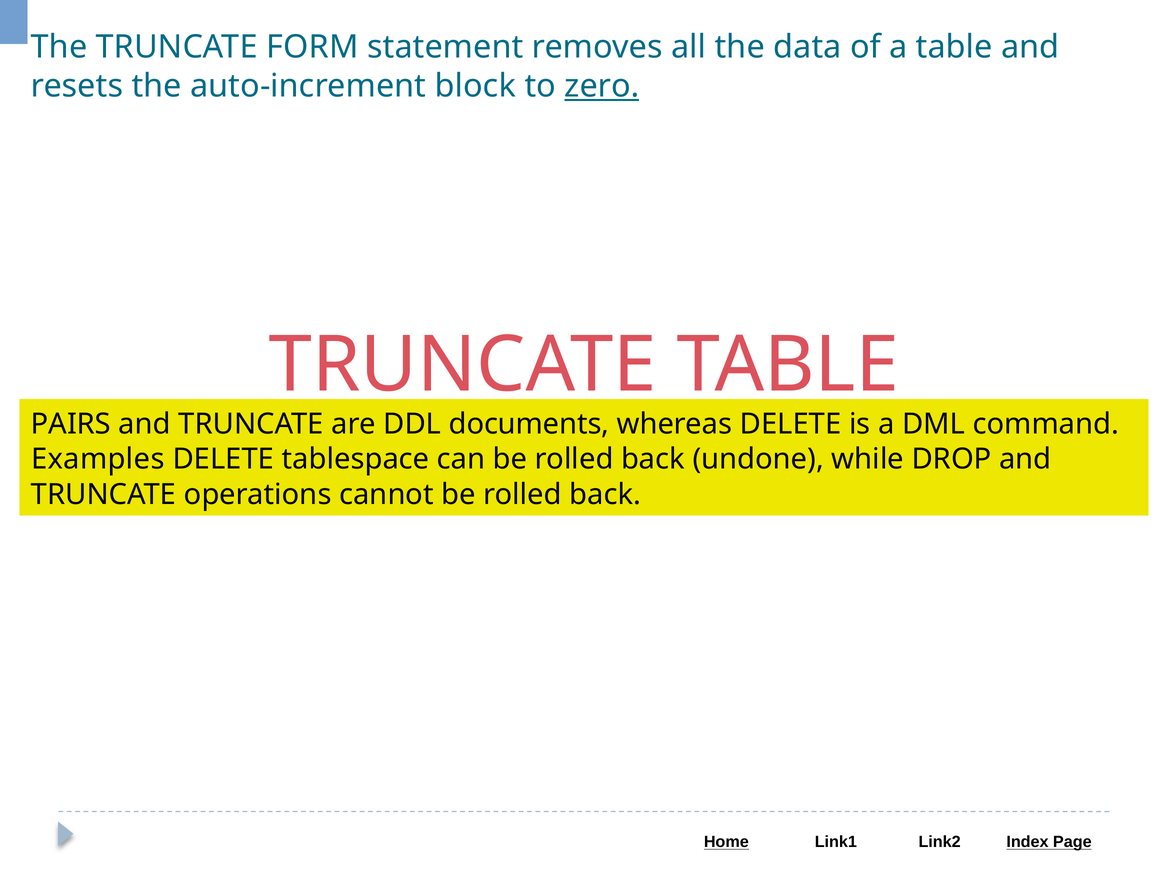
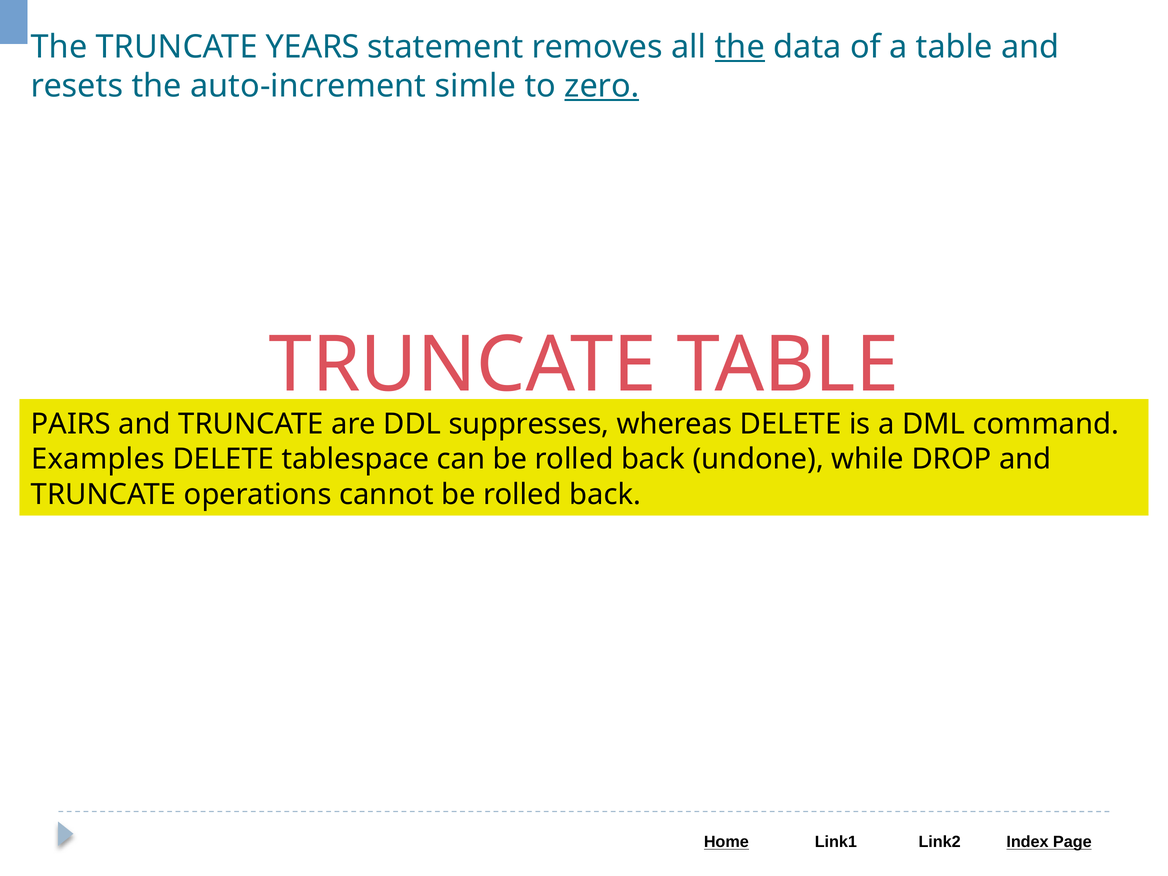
FORM: FORM -> YEARS
the at (740, 47) underline: none -> present
block: block -> simle
documents: documents -> suppresses
